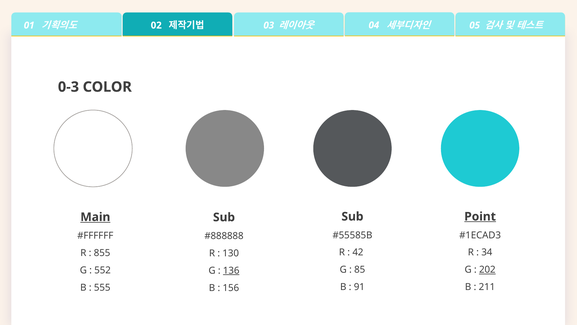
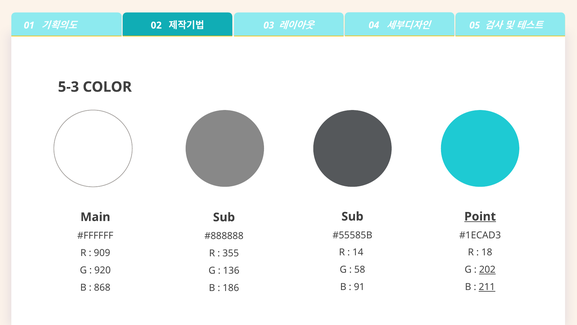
0-3: 0-3 -> 5-3
Main underline: present -> none
42: 42 -> 14
34: 34 -> 18
855: 855 -> 909
130: 130 -> 355
85: 85 -> 58
552: 552 -> 920
136 underline: present -> none
211 underline: none -> present
555: 555 -> 868
156: 156 -> 186
